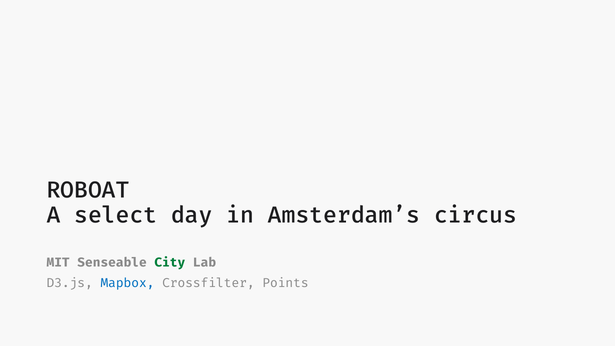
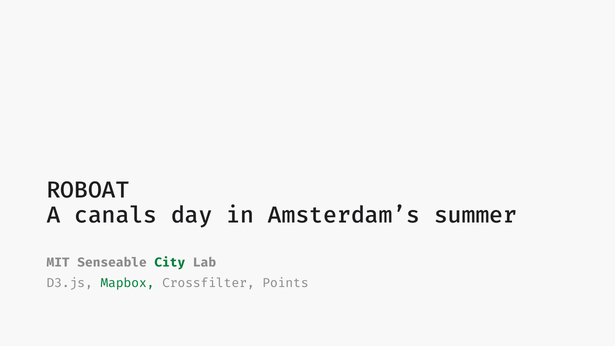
select: select -> canals
circus: circus -> summer
Mapbox colour: blue -> green
